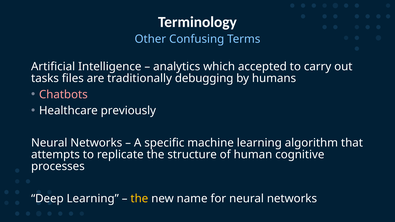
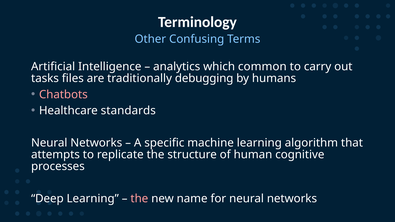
accepted: accepted -> common
previously: previously -> standards
the at (139, 199) colour: yellow -> pink
